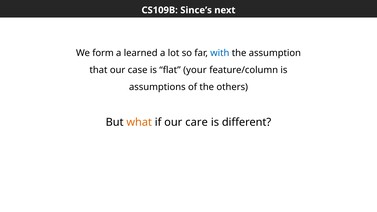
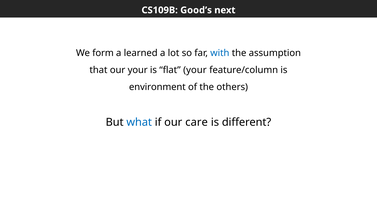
Since’s: Since’s -> Good’s
our case: case -> your
assumptions: assumptions -> environment
what colour: orange -> blue
